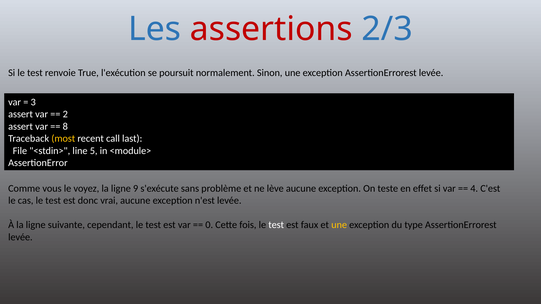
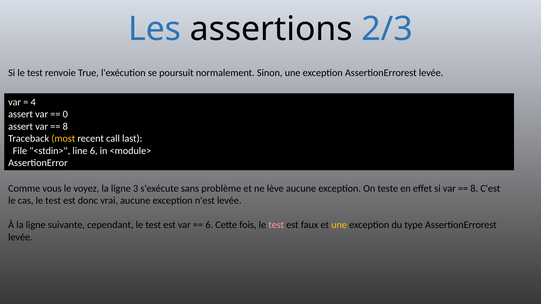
assertions colour: red -> black
3: 3 -> 4
2: 2 -> 0
line 5: 5 -> 6
9: 9 -> 3
4 at (474, 189): 4 -> 8
0 at (209, 225): 0 -> 6
test at (276, 225) colour: white -> pink
